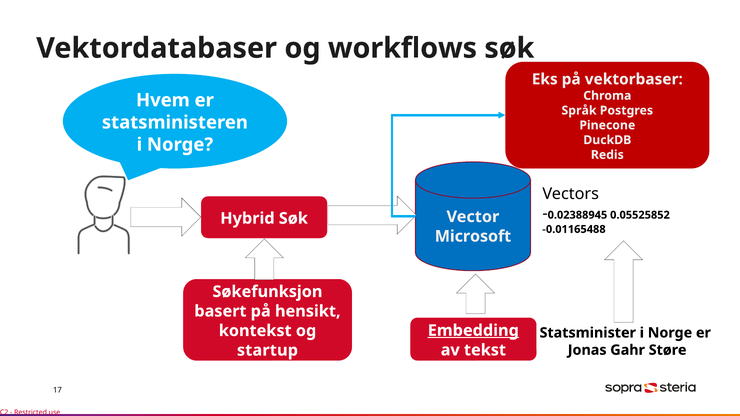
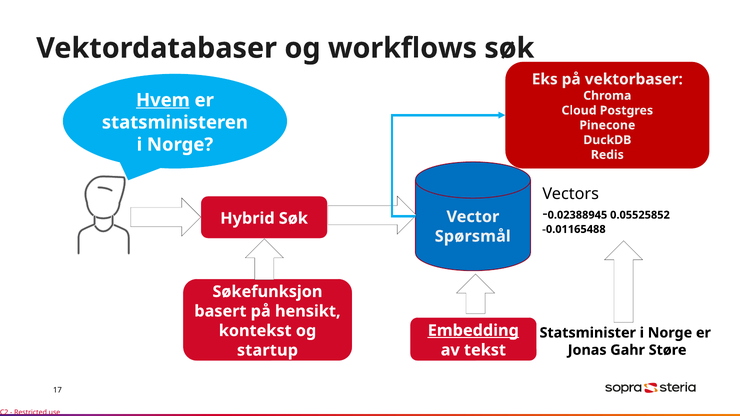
Hvem underline: none -> present
Språk: Språk -> Cloud
Microsoft: Microsoft -> Spørsmål
